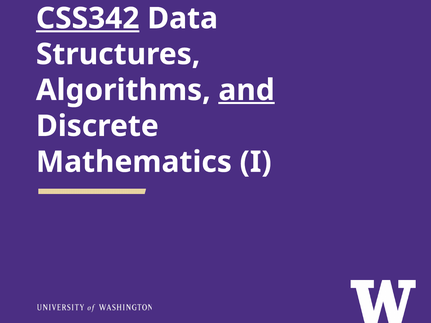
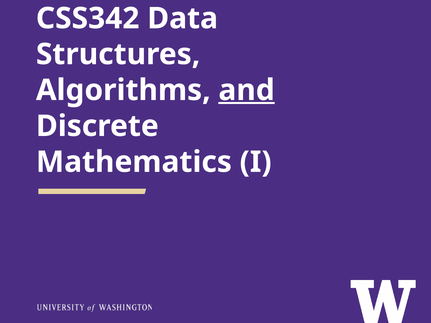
CSS342 underline: present -> none
